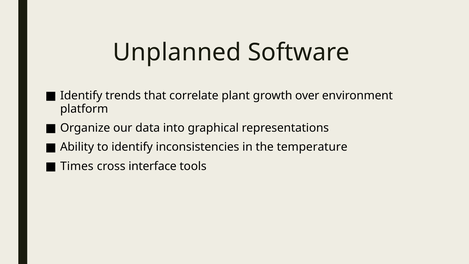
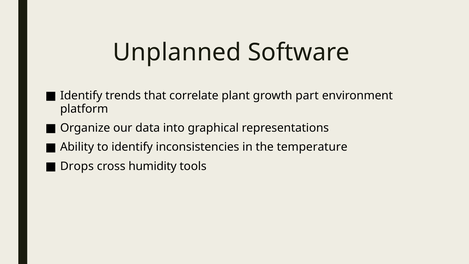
over: over -> part
Times: Times -> Drops
interface: interface -> humidity
